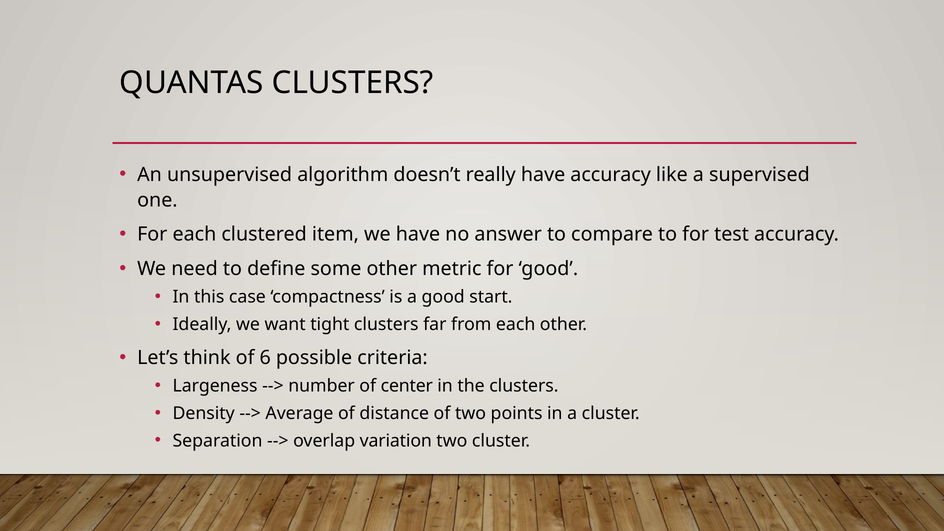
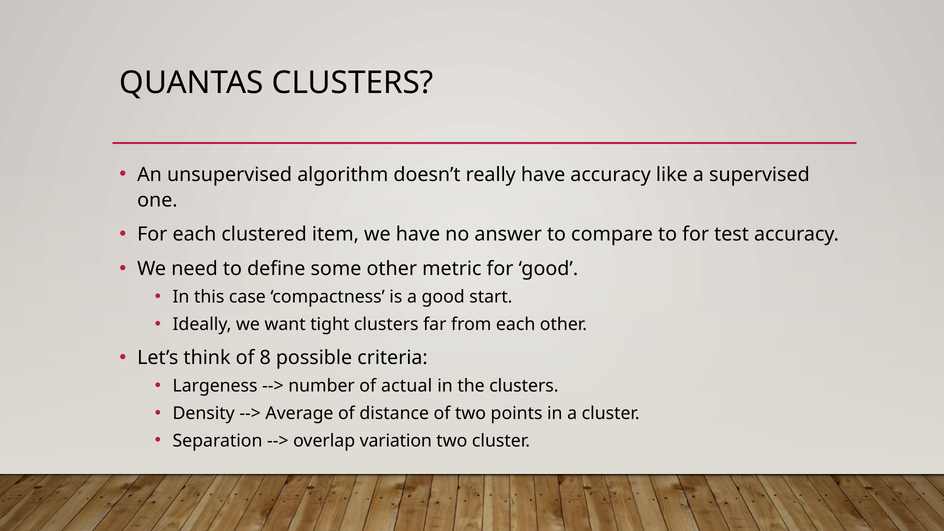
6: 6 -> 8
center: center -> actual
